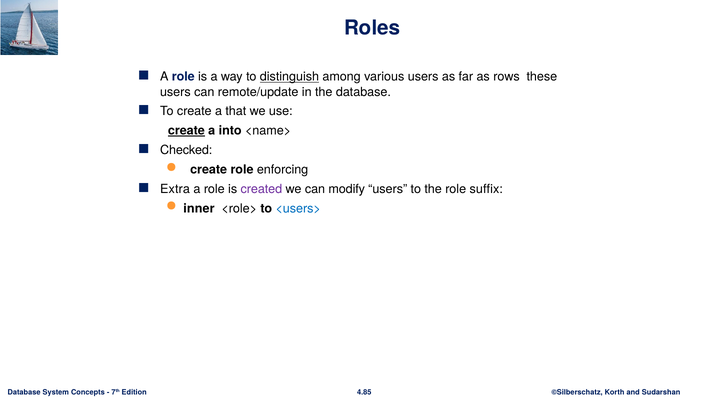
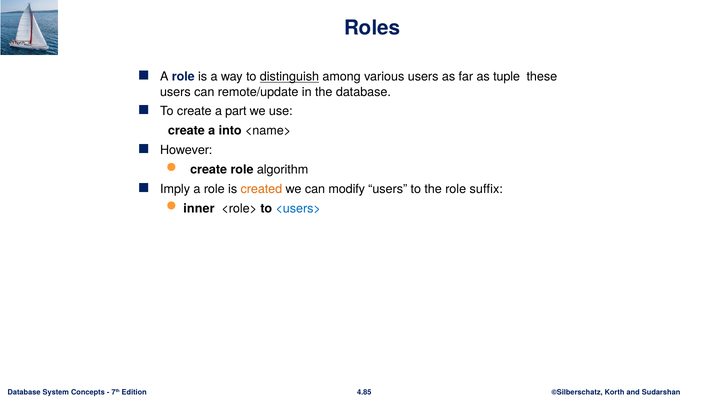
rows: rows -> tuple
that: that -> part
create at (186, 131) underline: present -> none
Checked: Checked -> However
enforcing: enforcing -> algorithm
Extra: Extra -> Imply
created colour: purple -> orange
